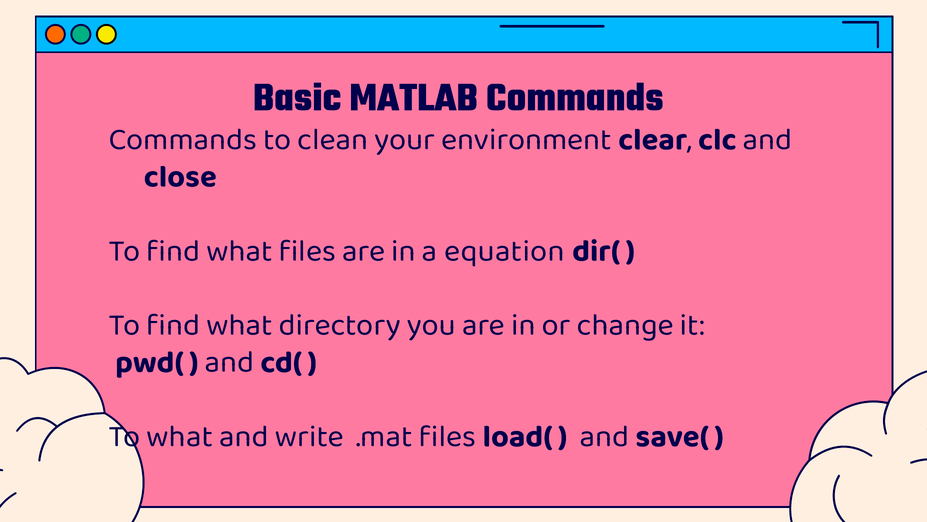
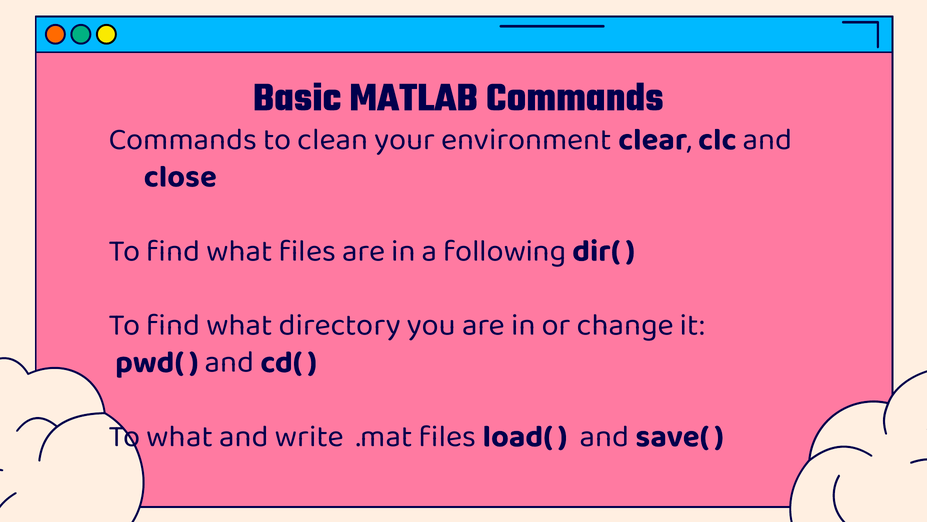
equation: equation -> following
